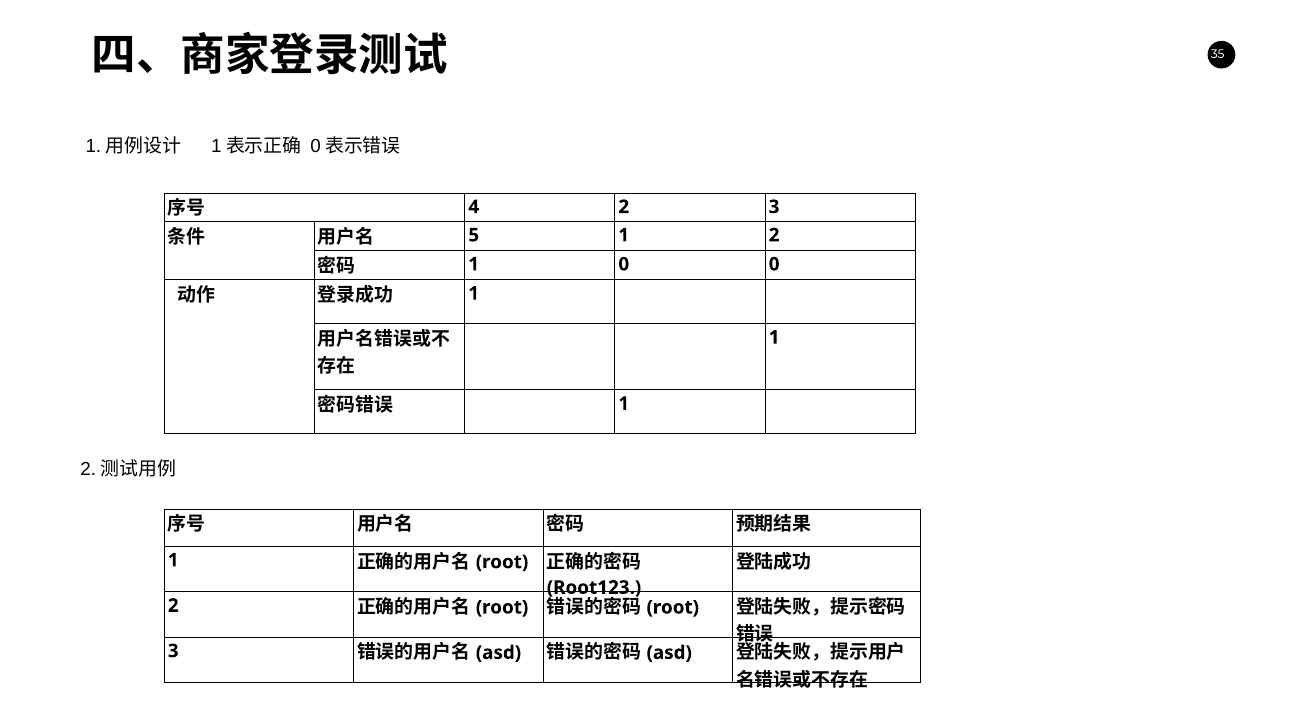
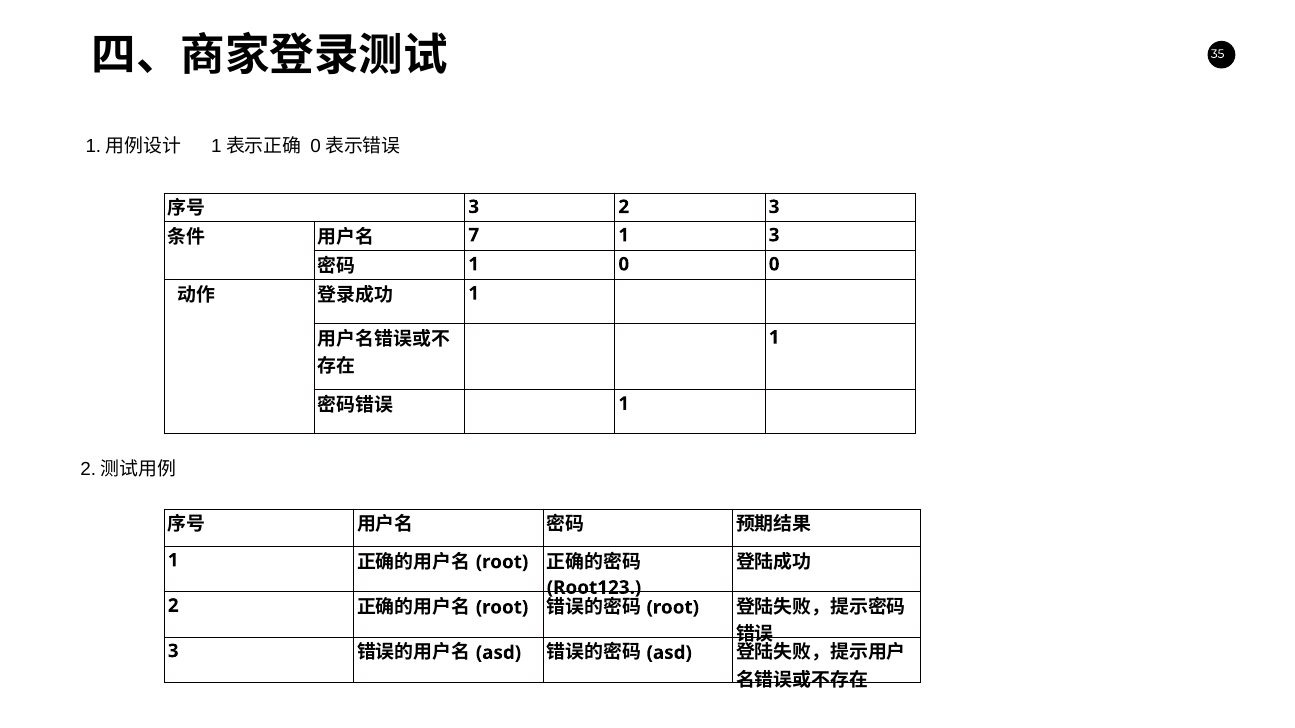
4 at (474, 207): 4 -> 3
5: 5 -> 7
2 at (774, 235): 2 -> 3
